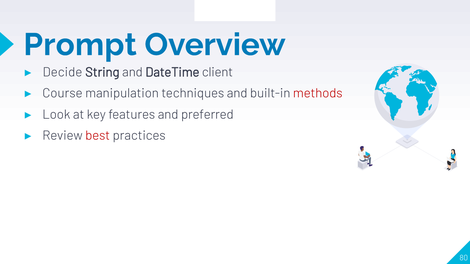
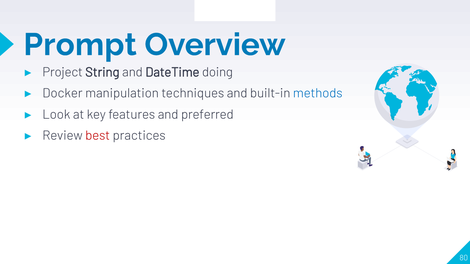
Decide: Decide -> Project
client: client -> doing
Course: Course -> Docker
methods colour: red -> blue
